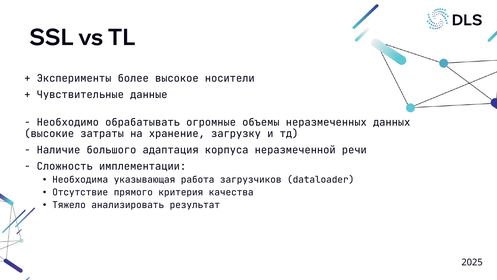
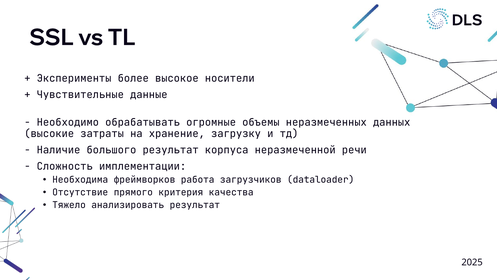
большого адаптация: адаптация -> результат
указывающая: указывающая -> фреймворков
